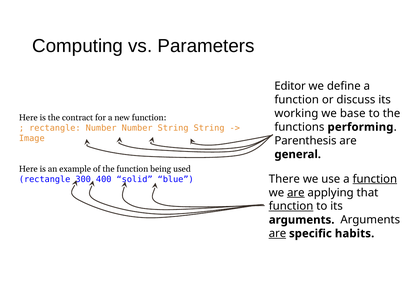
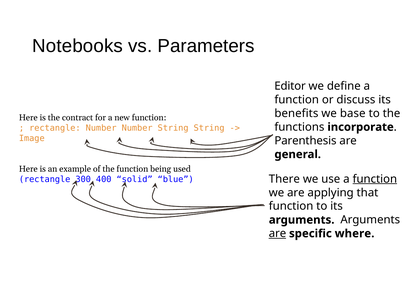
Computing: Computing -> Notebooks
working: working -> benefits
performing: performing -> incorporate
are at (296, 193) underline: present -> none
function at (291, 207) underline: present -> none
habits: habits -> where
